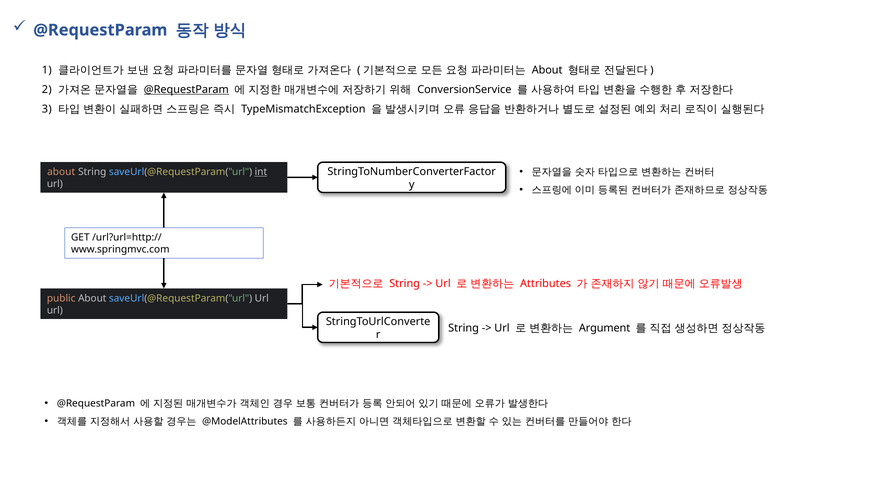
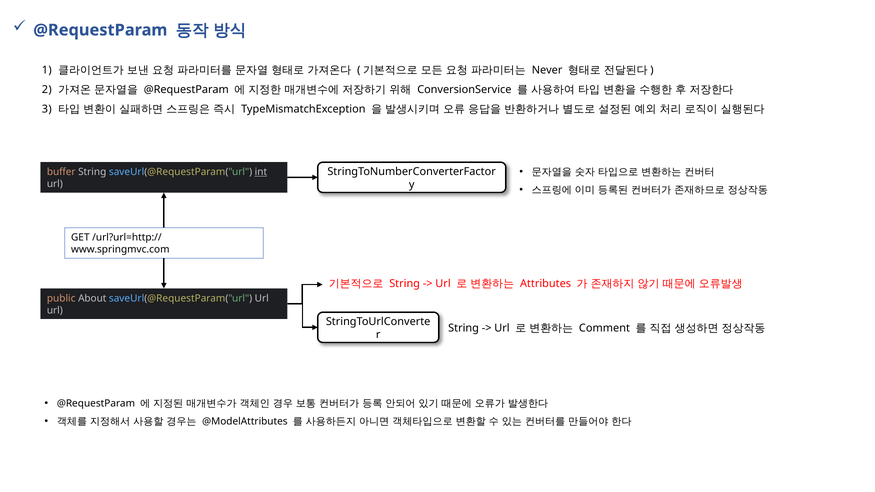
About at (547, 70): About -> Never
@RequestParam at (186, 90) underline: present -> none
about at (61, 172): about -> buffer
Argument: Argument -> Comment
